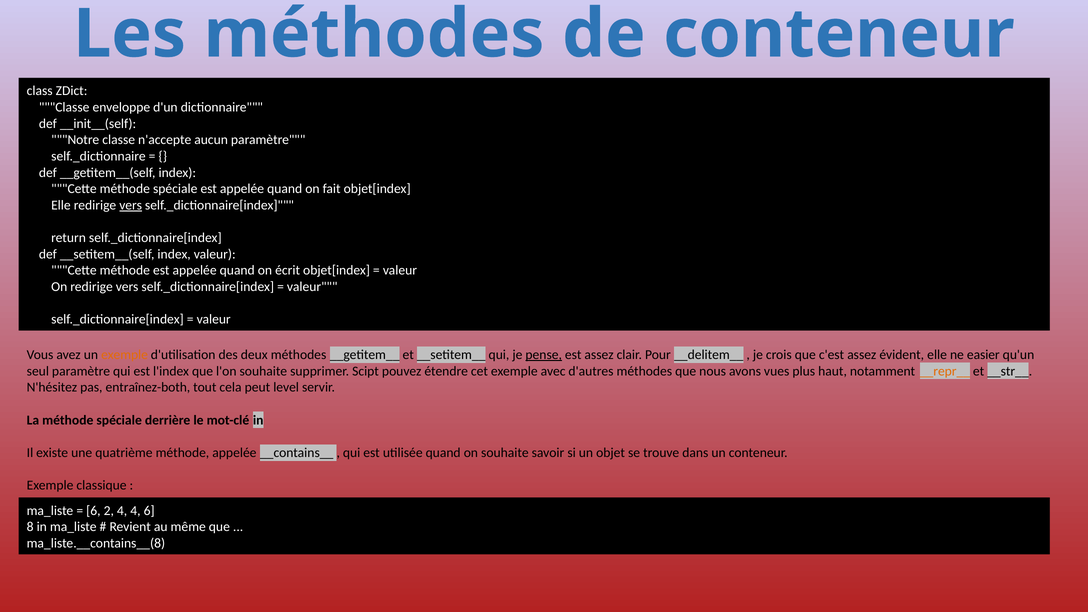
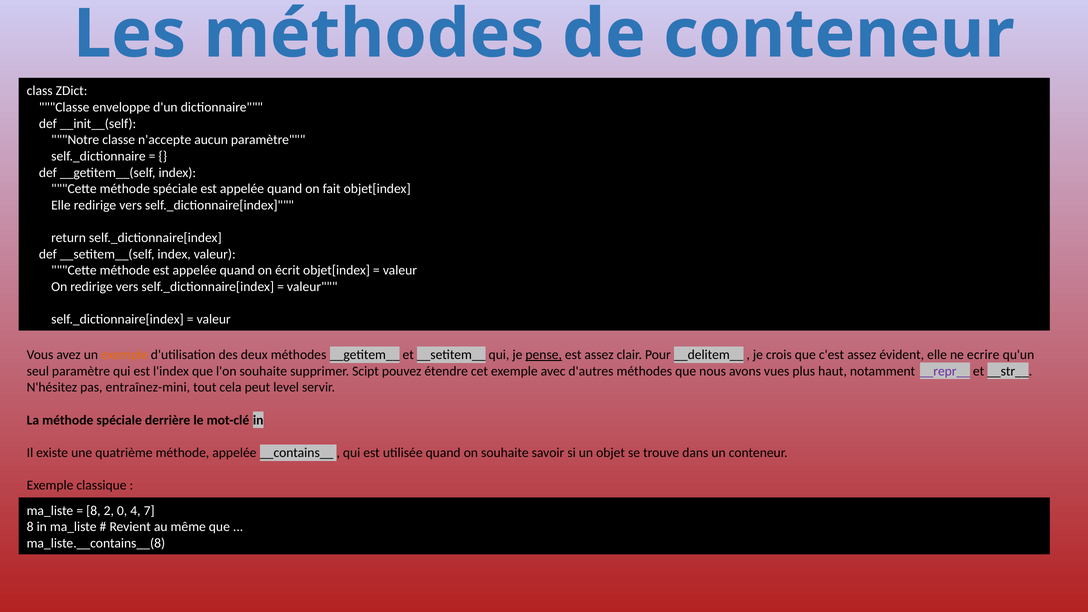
vers at (131, 205) underline: present -> none
easier: easier -> ecrire
__repr__ colour: orange -> purple
entraînez-both: entraînez-both -> entraînez-mini
6 at (93, 511): 6 -> 8
2 4: 4 -> 0
4 6: 6 -> 7
